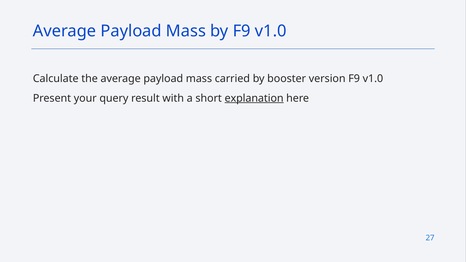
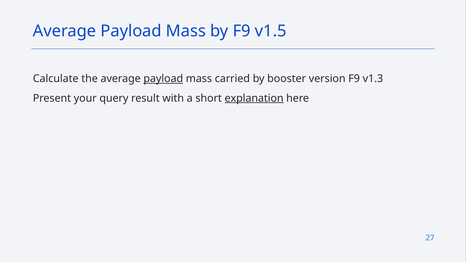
by F9 v1.0: v1.0 -> v1.5
payload at (163, 79) underline: none -> present
version F9 v1.0: v1.0 -> v1.3
